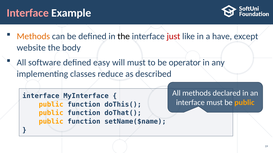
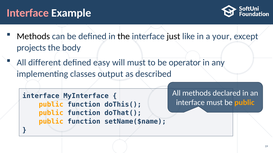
Methods at (33, 36) colour: orange -> black
just colour: red -> black
have: have -> your
website: website -> projects
software: software -> different
reduce: reduce -> output
